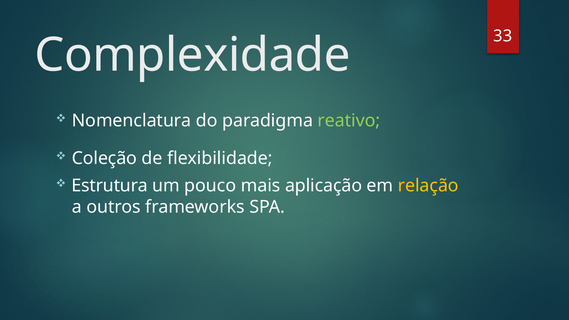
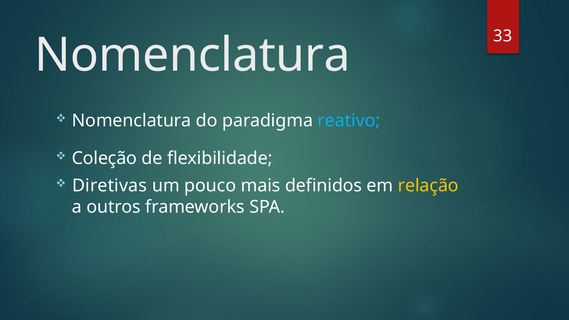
Complexidade at (192, 55): Complexidade -> Nomenclatura
reativo colour: light green -> light blue
Estrutura: Estrutura -> Diretivas
aplicação: aplicação -> definidos
